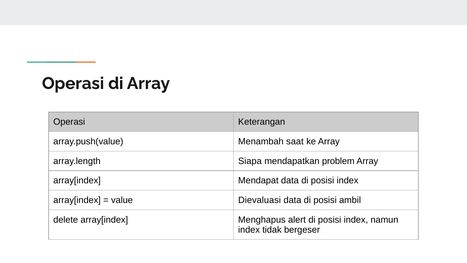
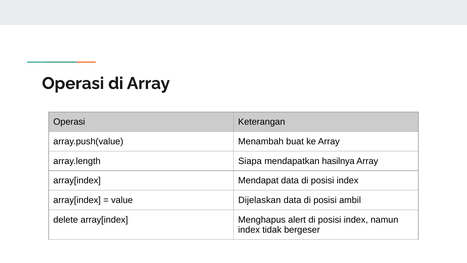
saat: saat -> buat
problem: problem -> hasilnya
Dievaluasi: Dievaluasi -> Dijelaskan
